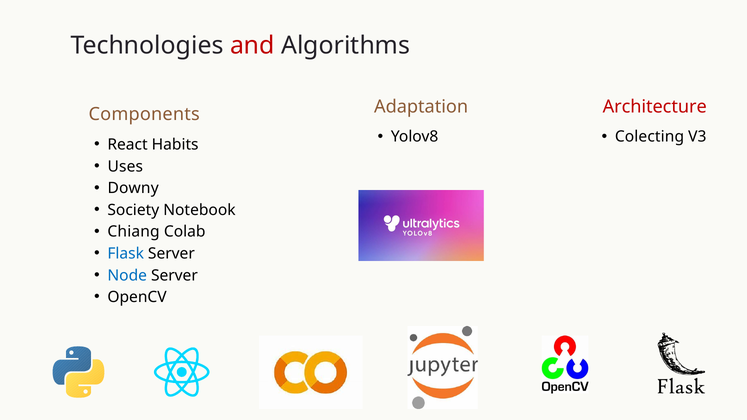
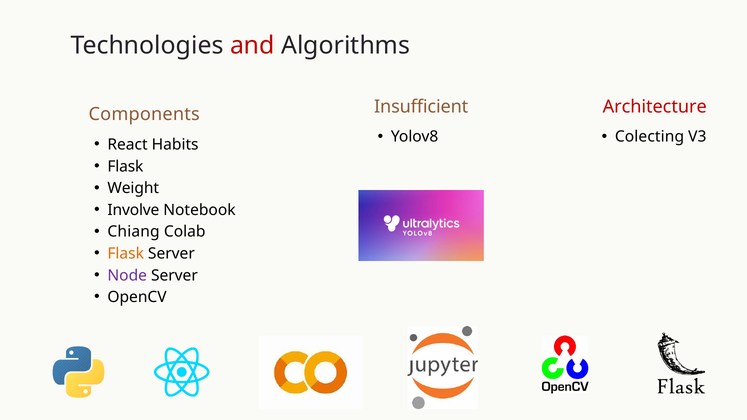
Adaptation: Adaptation -> Insufficient
Uses at (125, 167): Uses -> Flask
Downy: Downy -> Weight
Society: Society -> Involve
Flask at (126, 254) colour: blue -> orange
Node colour: blue -> purple
